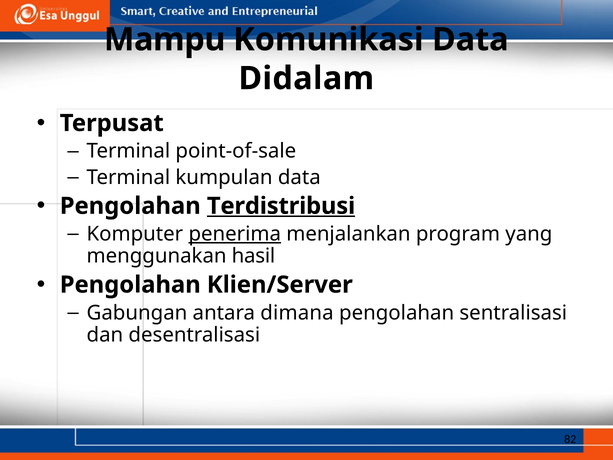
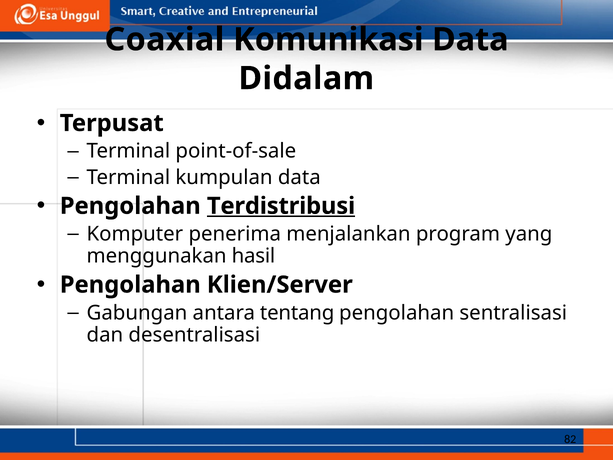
Mampu: Mampu -> Coaxial
penerima underline: present -> none
dimana: dimana -> tentang
